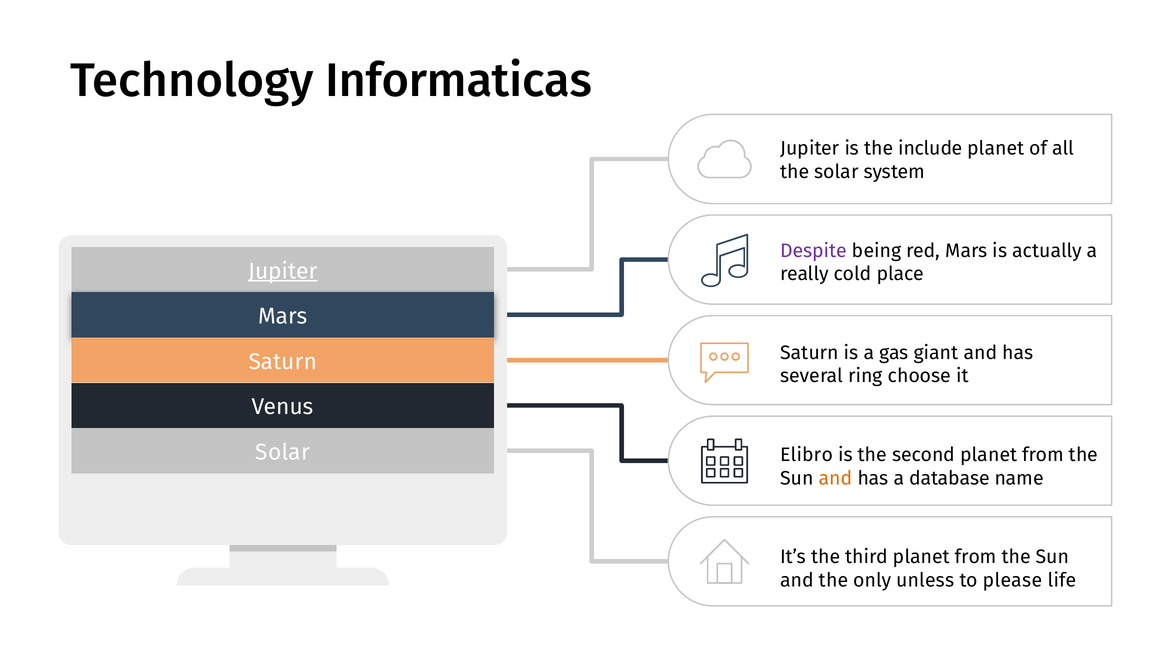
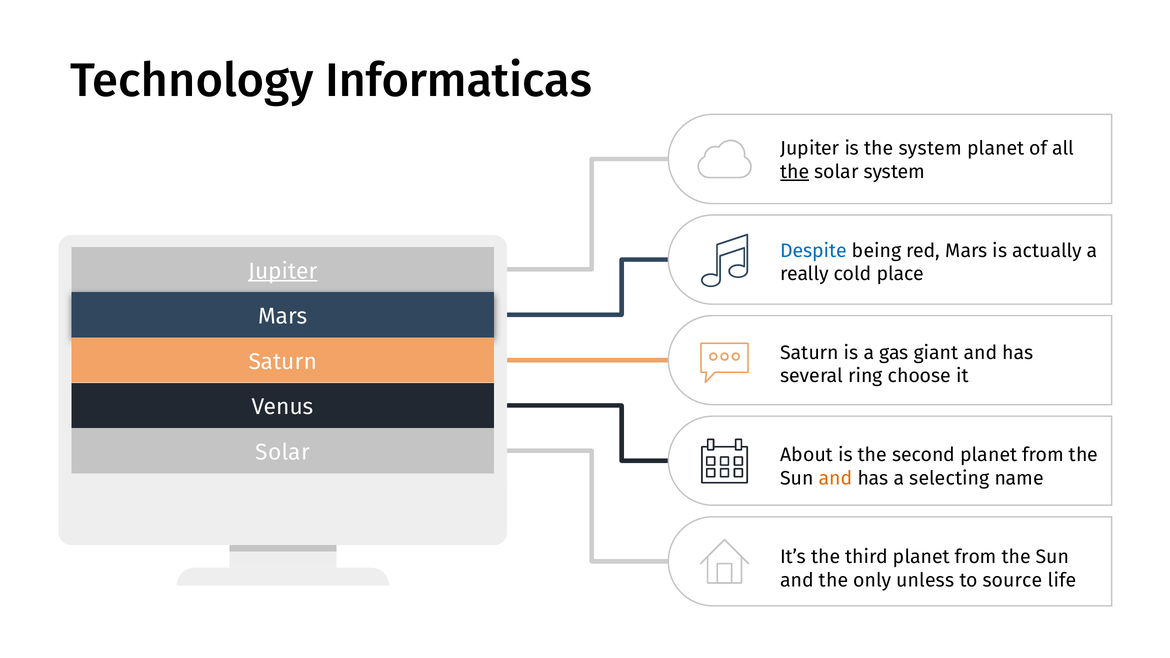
the include: include -> system
the at (795, 172) underline: none -> present
Despite colour: purple -> blue
Elibro: Elibro -> About
database: database -> selecting
please: please -> source
